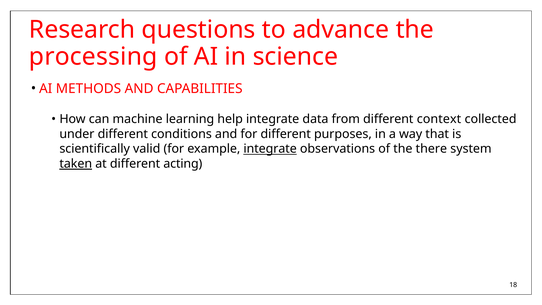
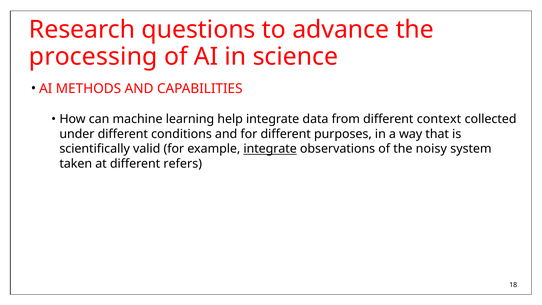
there: there -> noisy
taken underline: present -> none
acting: acting -> refers
